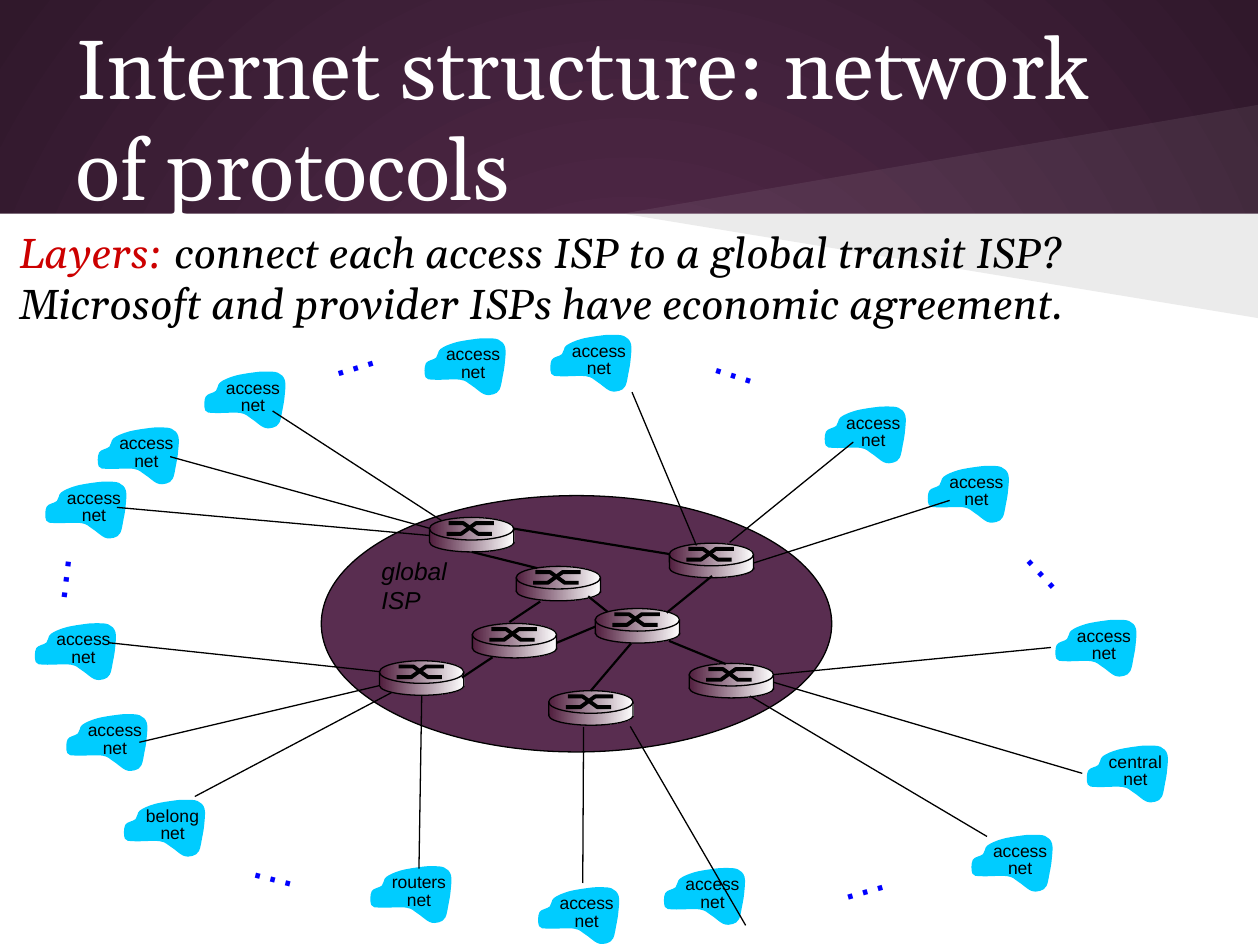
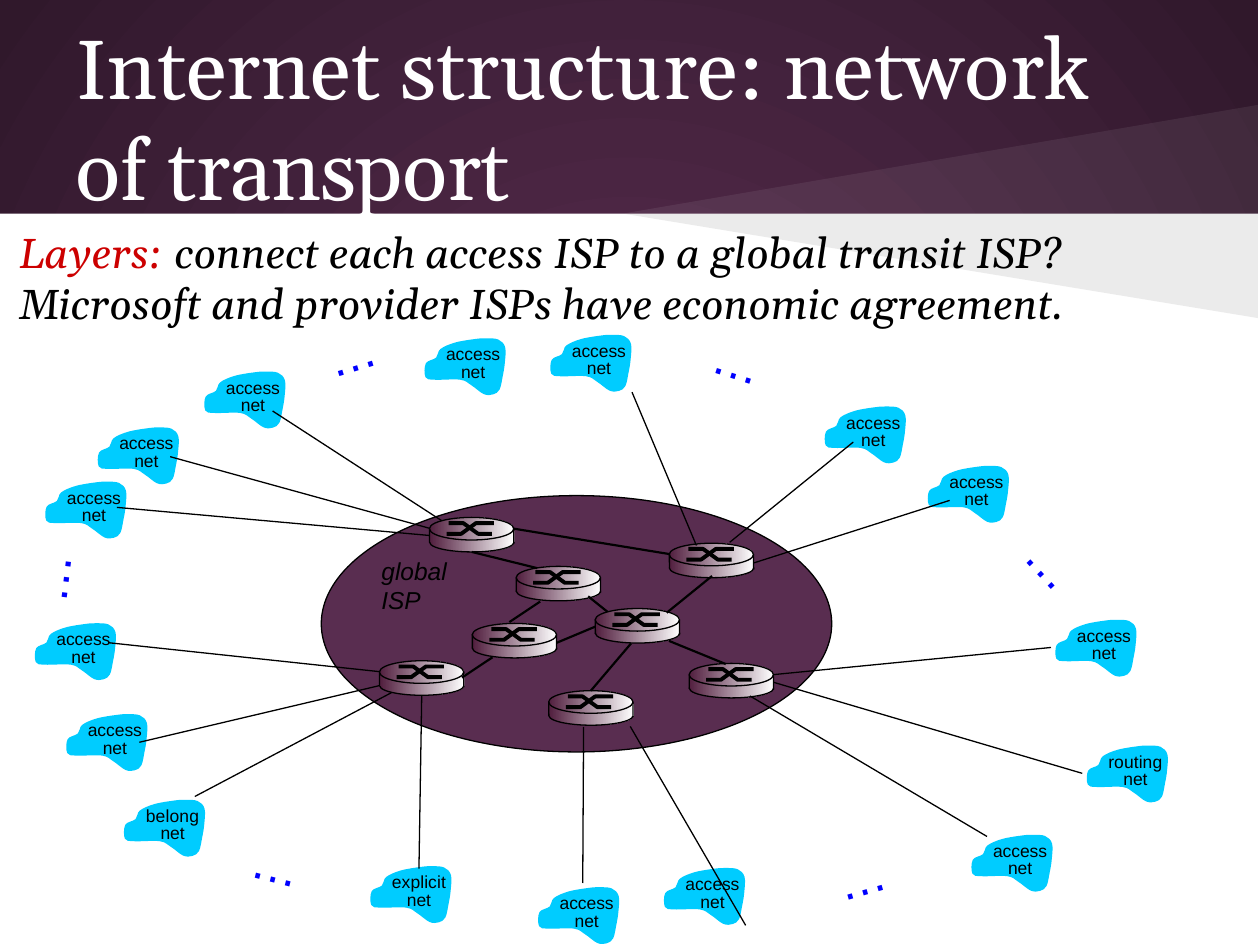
protocols: protocols -> transport
central: central -> routing
routers: routers -> explicit
